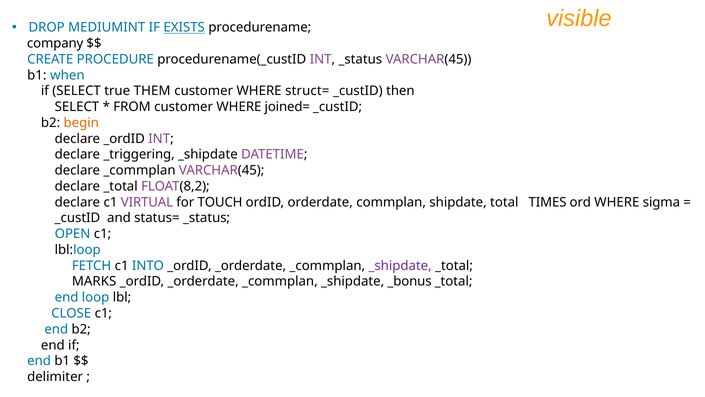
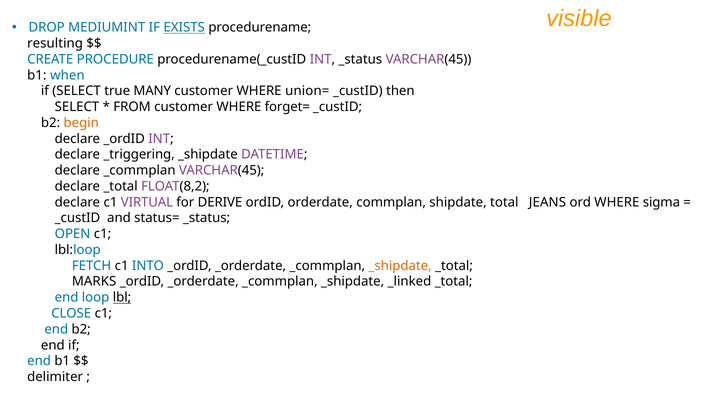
company: company -> resulting
THEM: THEM -> MANY
struct=: struct= -> union=
joined=: joined= -> forget=
TOUCH: TOUCH -> DERIVE
TIMES: TIMES -> JEANS
_shipdate at (400, 265) colour: purple -> orange
_bonus: _bonus -> _linked
lbl underline: none -> present
